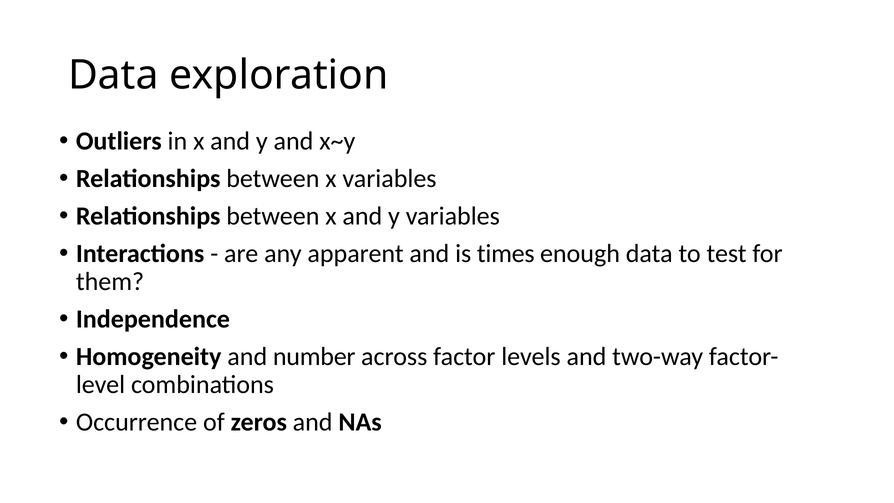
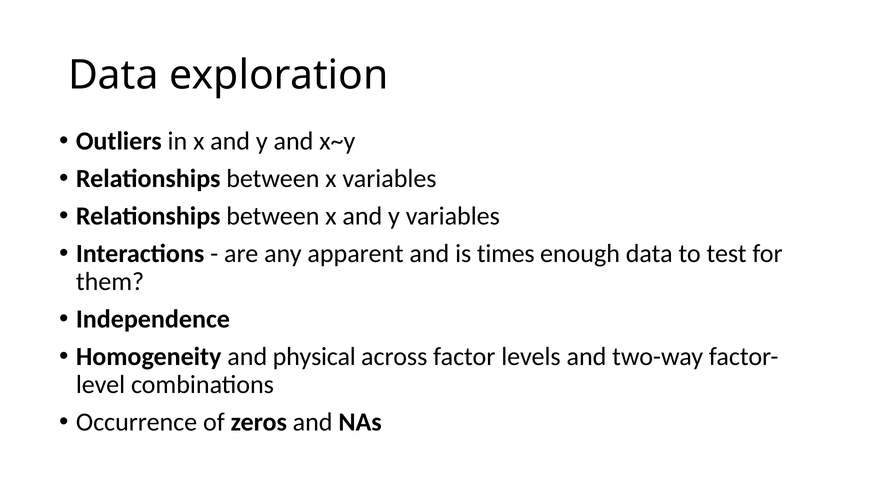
number: number -> physical
